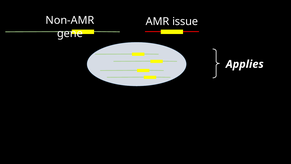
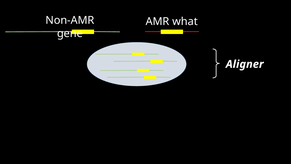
issue: issue -> what
Applies: Applies -> Aligner
